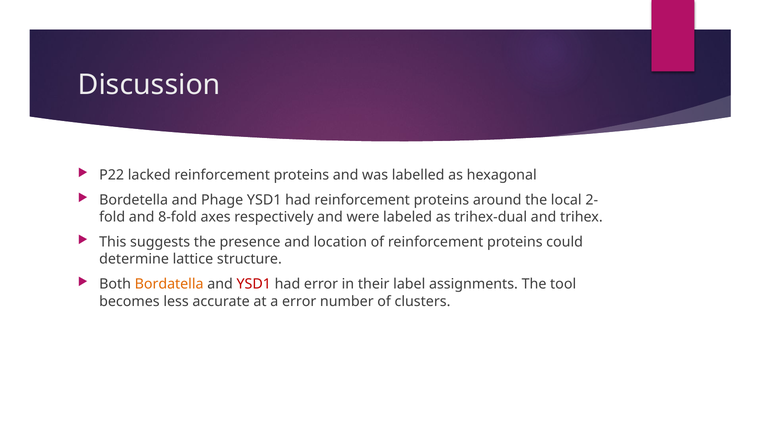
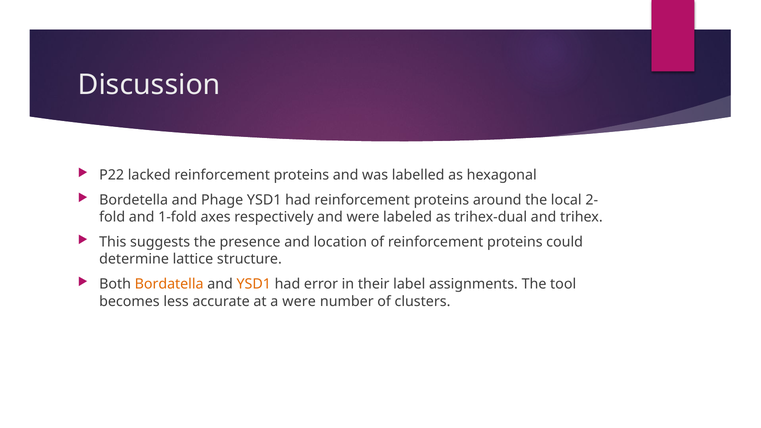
8-fold: 8-fold -> 1-fold
YSD1 at (254, 284) colour: red -> orange
a error: error -> were
